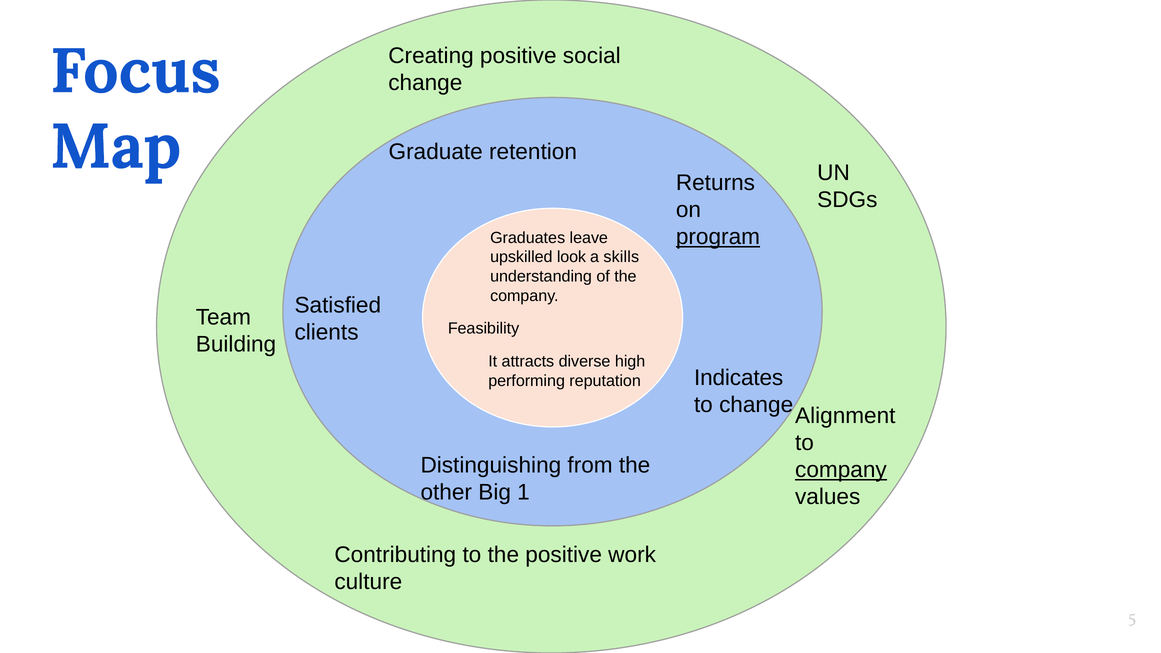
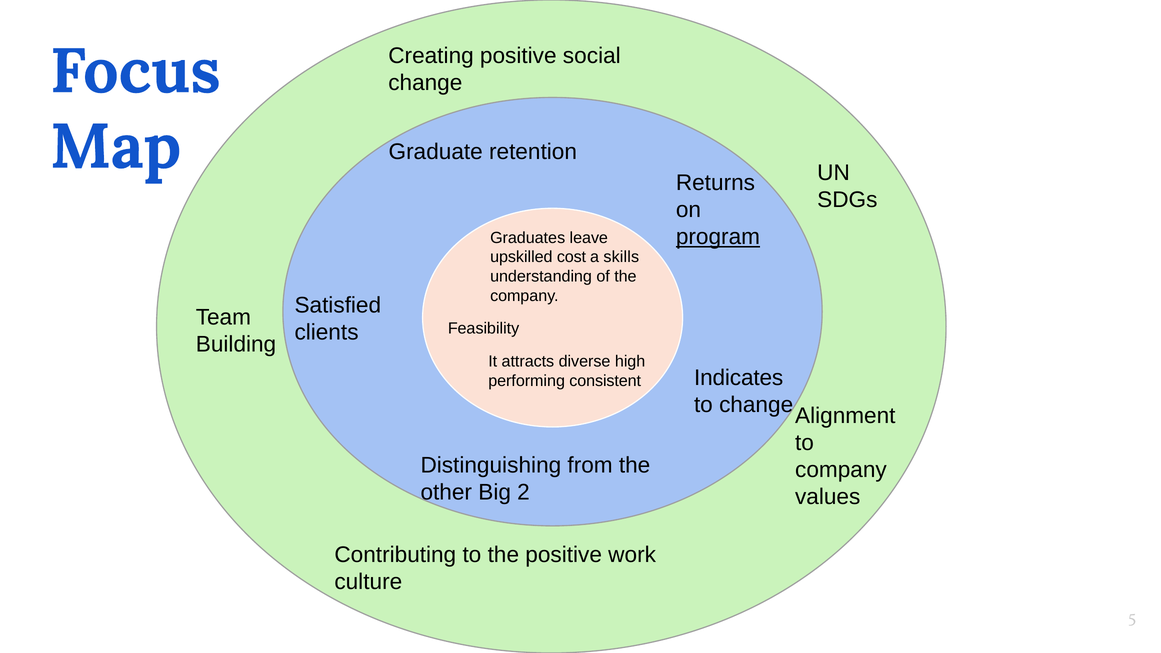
look: look -> cost
reputation: reputation -> consistent
company at (841, 470) underline: present -> none
1: 1 -> 2
